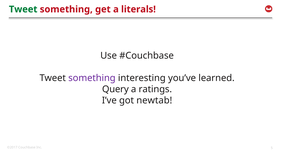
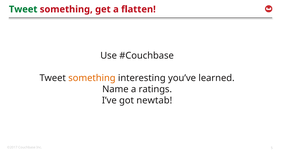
literals: literals -> flatten
something at (92, 78) colour: purple -> orange
Query: Query -> Name
